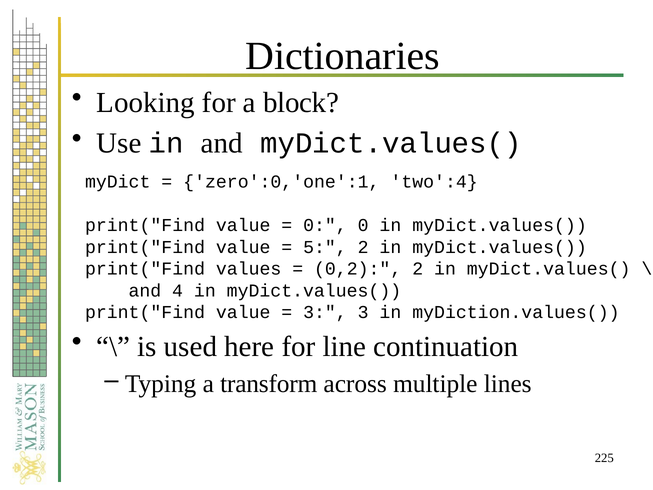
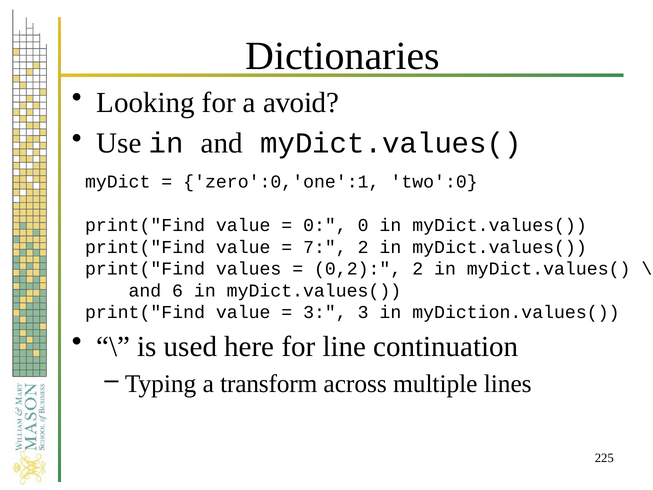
block: block -> avoid
two':4: two':4 -> two':0
5: 5 -> 7
4: 4 -> 6
